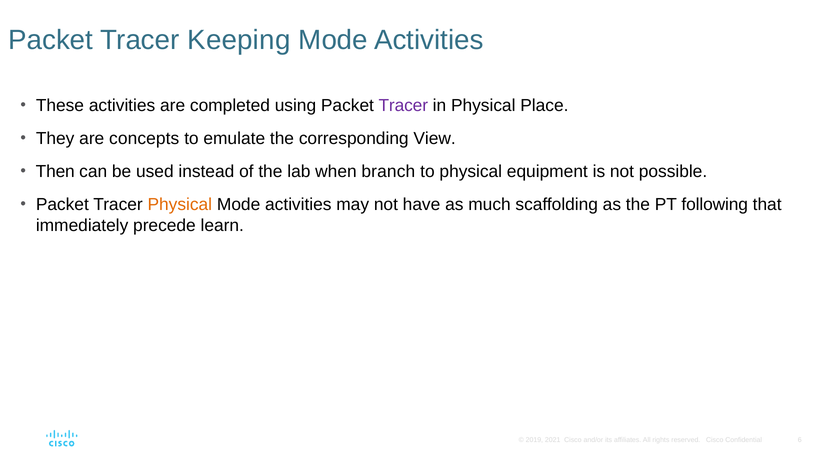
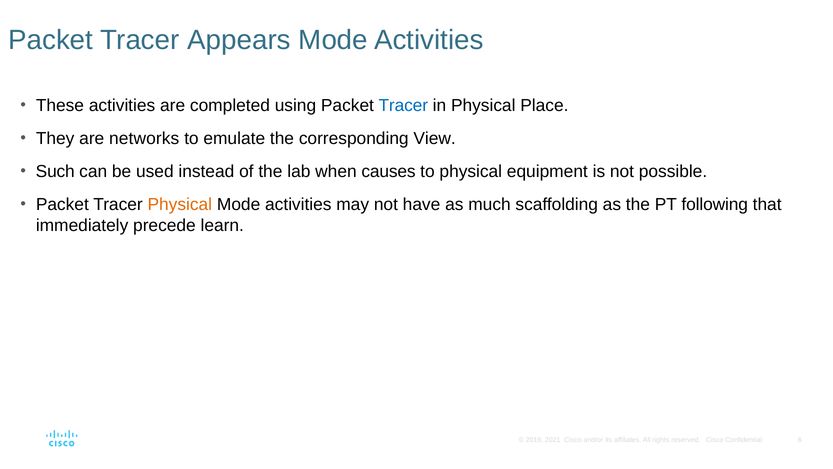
Keeping: Keeping -> Appears
Tracer at (403, 105) colour: purple -> blue
concepts: concepts -> networks
Then: Then -> Such
branch: branch -> causes
